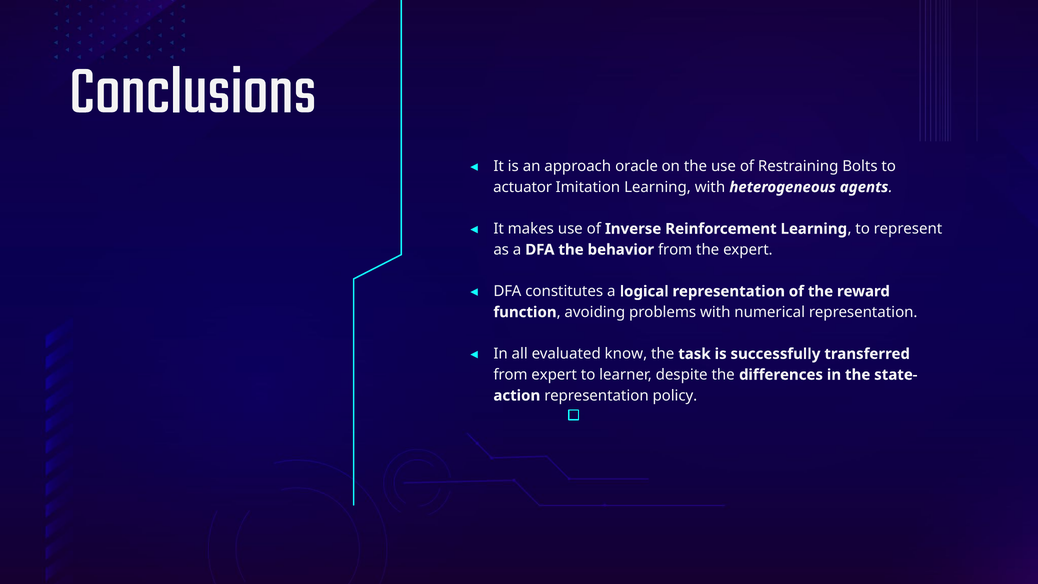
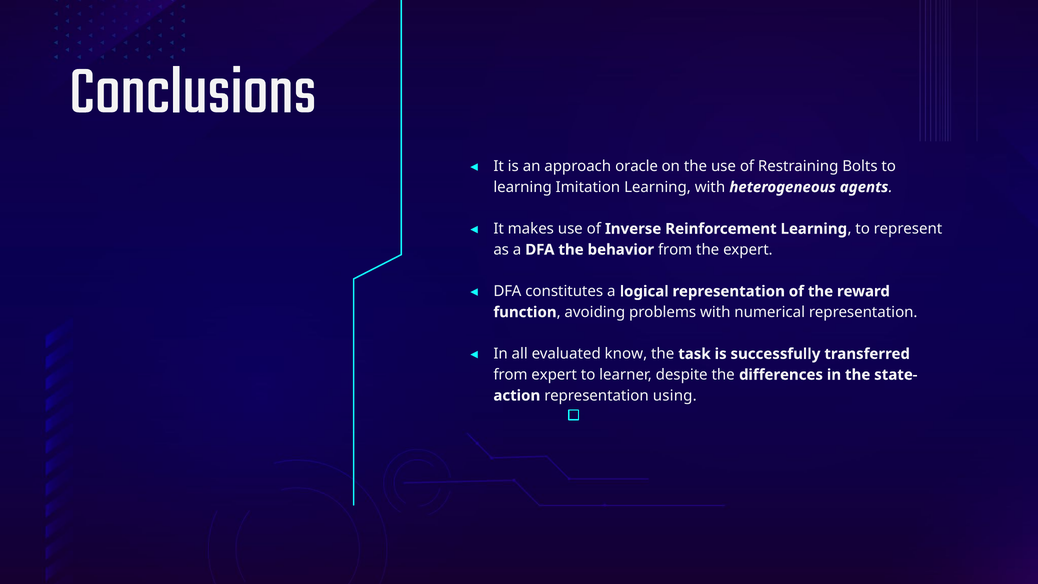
actuator at (523, 187): actuator -> learning
policy: policy -> using
